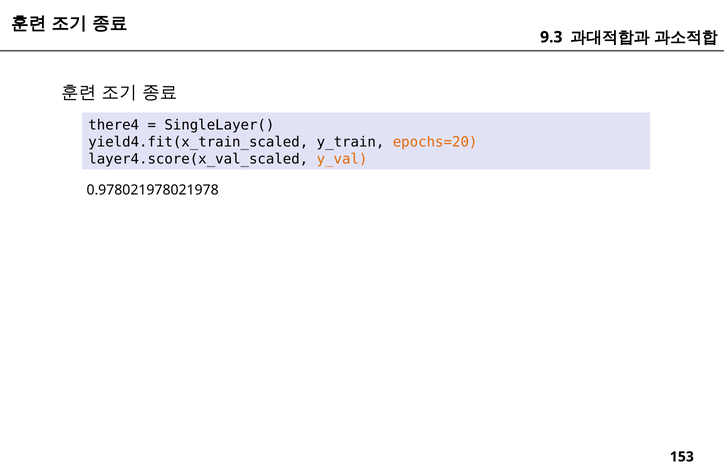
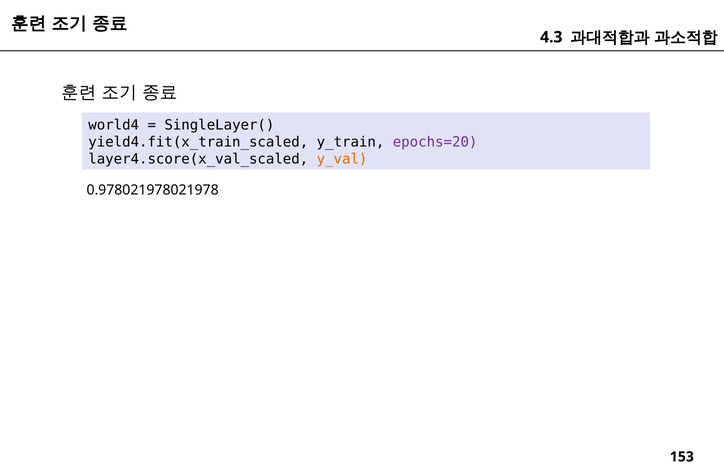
9.3: 9.3 -> 4.3
there4: there4 -> world4
epochs=20 colour: orange -> purple
